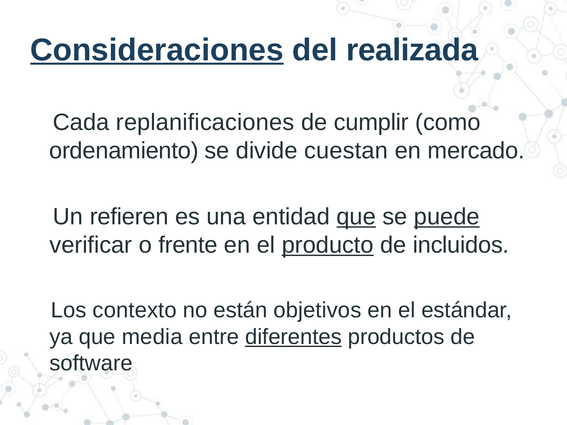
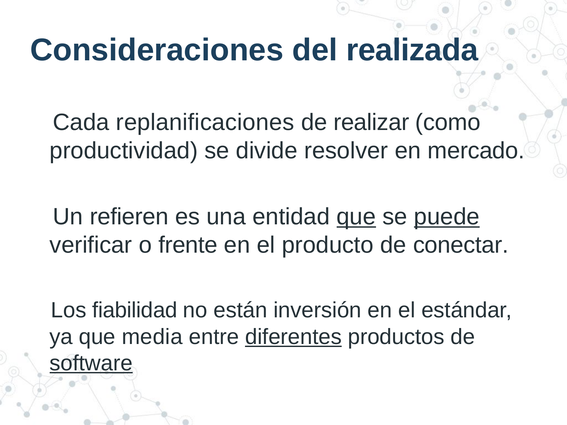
Consideraciones underline: present -> none
cumplir: cumplir -> realizar
ordenamiento: ordenamiento -> productividad
cuestan: cuestan -> resolver
producto underline: present -> none
incluidos: incluidos -> conectar
contexto: contexto -> fiabilidad
objetivos: objetivos -> inversión
software underline: none -> present
